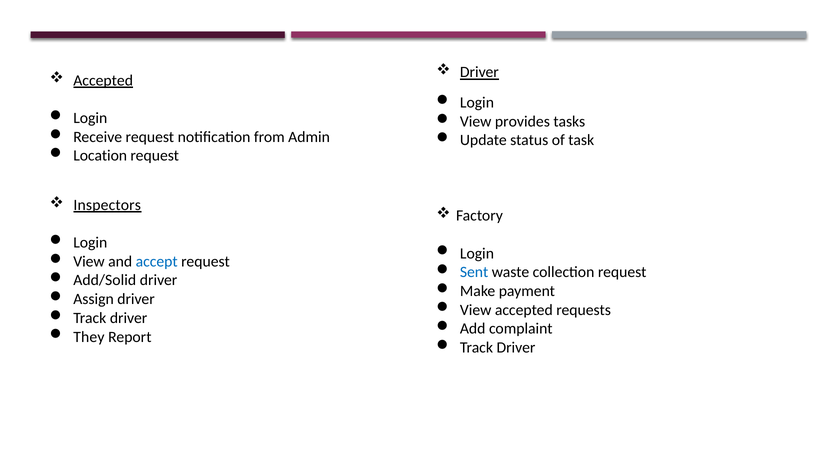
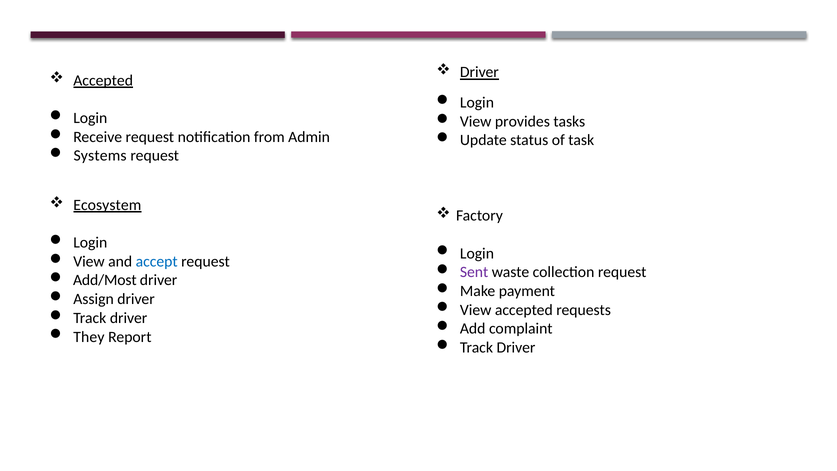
Location: Location -> Systems
Inspectors: Inspectors -> Ecosystem
Sent colour: blue -> purple
Add/Solid: Add/Solid -> Add/Most
